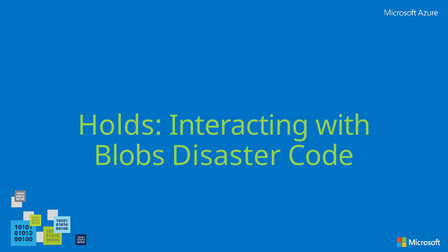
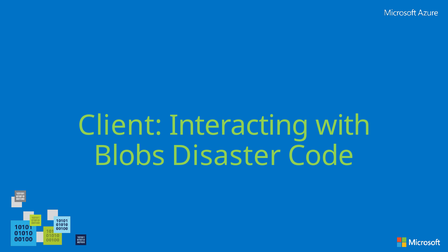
Holds: Holds -> Client
